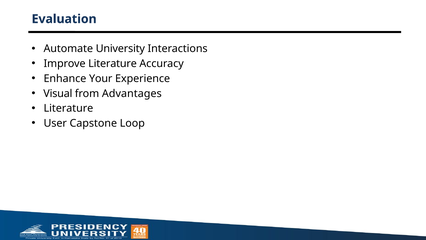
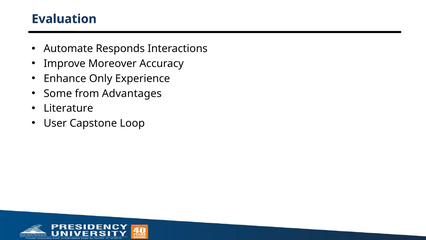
University: University -> Responds
Improve Literature: Literature -> Moreover
Your: Your -> Only
Visual: Visual -> Some
